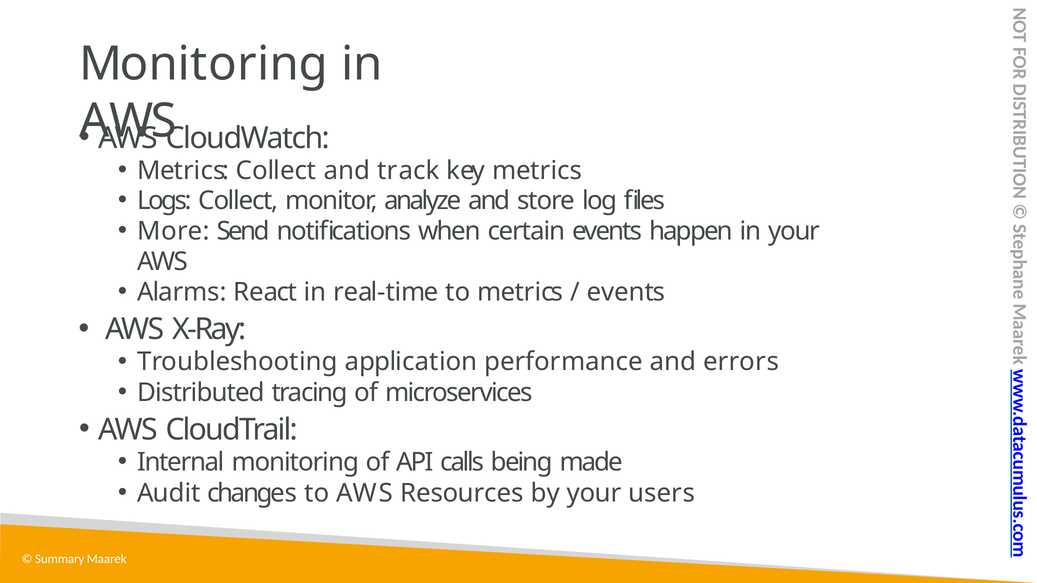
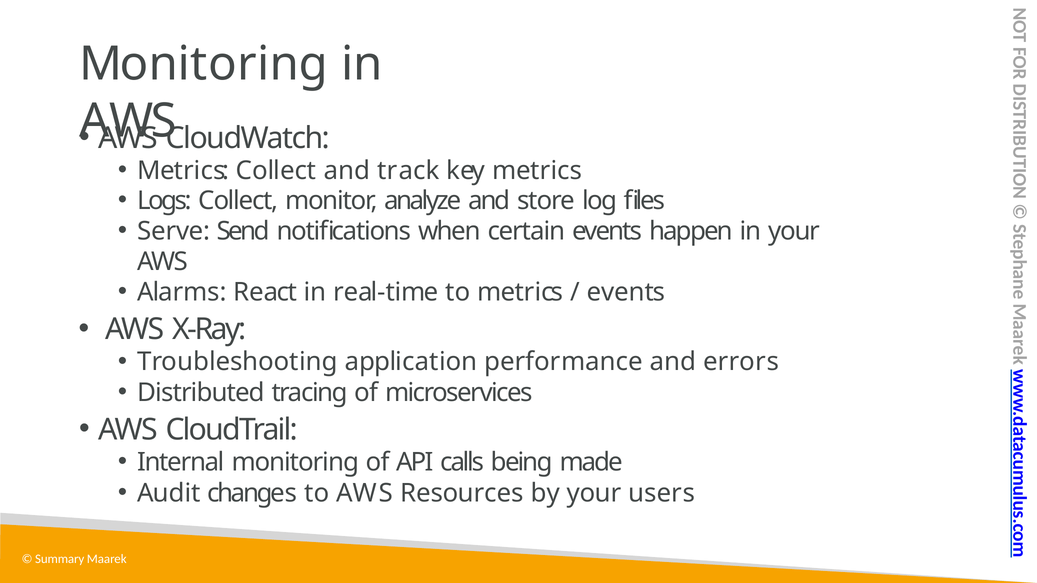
More: More -> Serve
